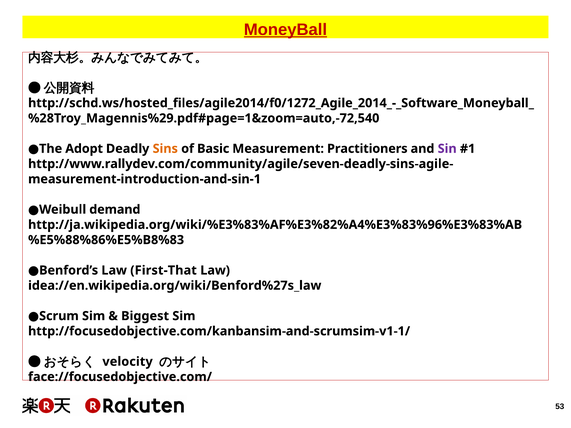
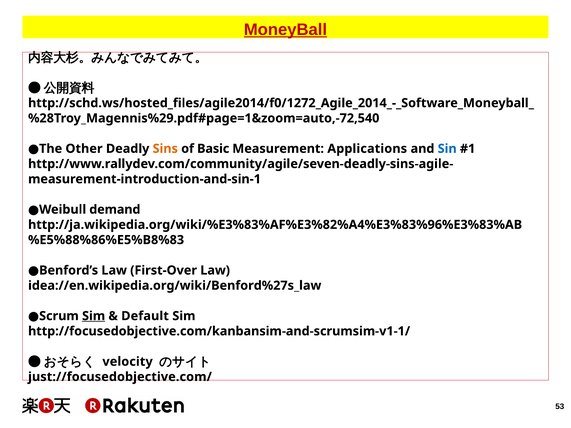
Adopt: Adopt -> Other
Practitioners: Practitioners -> Applications
Sin colour: purple -> blue
First-That: First-That -> First-Over
Sim at (94, 316) underline: none -> present
Biggest: Biggest -> Default
face://focusedobjective.com/: face://focusedobjective.com/ -> just://focusedobjective.com/
